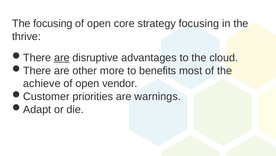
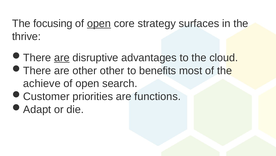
open at (99, 23) underline: none -> present
strategy focusing: focusing -> surfaces
other more: more -> other
vendor: vendor -> search
warnings: warnings -> functions
